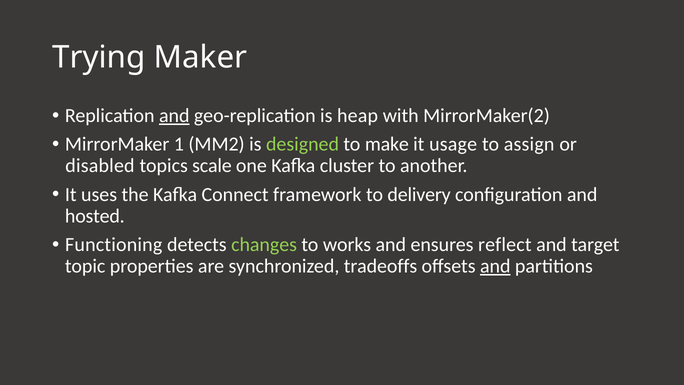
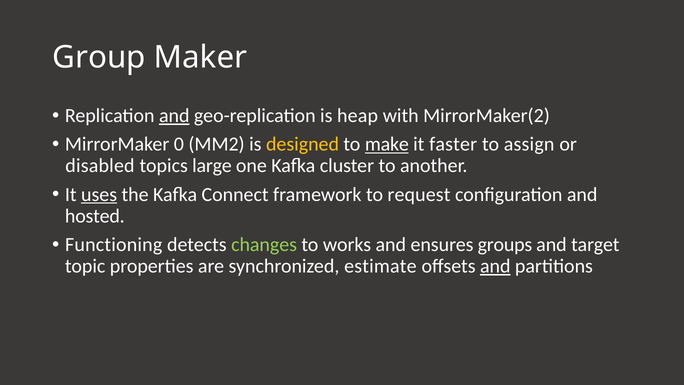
Trying: Trying -> Group
1: 1 -> 0
designed colour: light green -> yellow
make underline: none -> present
usage: usage -> faster
scale: scale -> large
uses underline: none -> present
delivery: delivery -> request
reflect: reflect -> groups
tradeoffs: tradeoffs -> estimate
